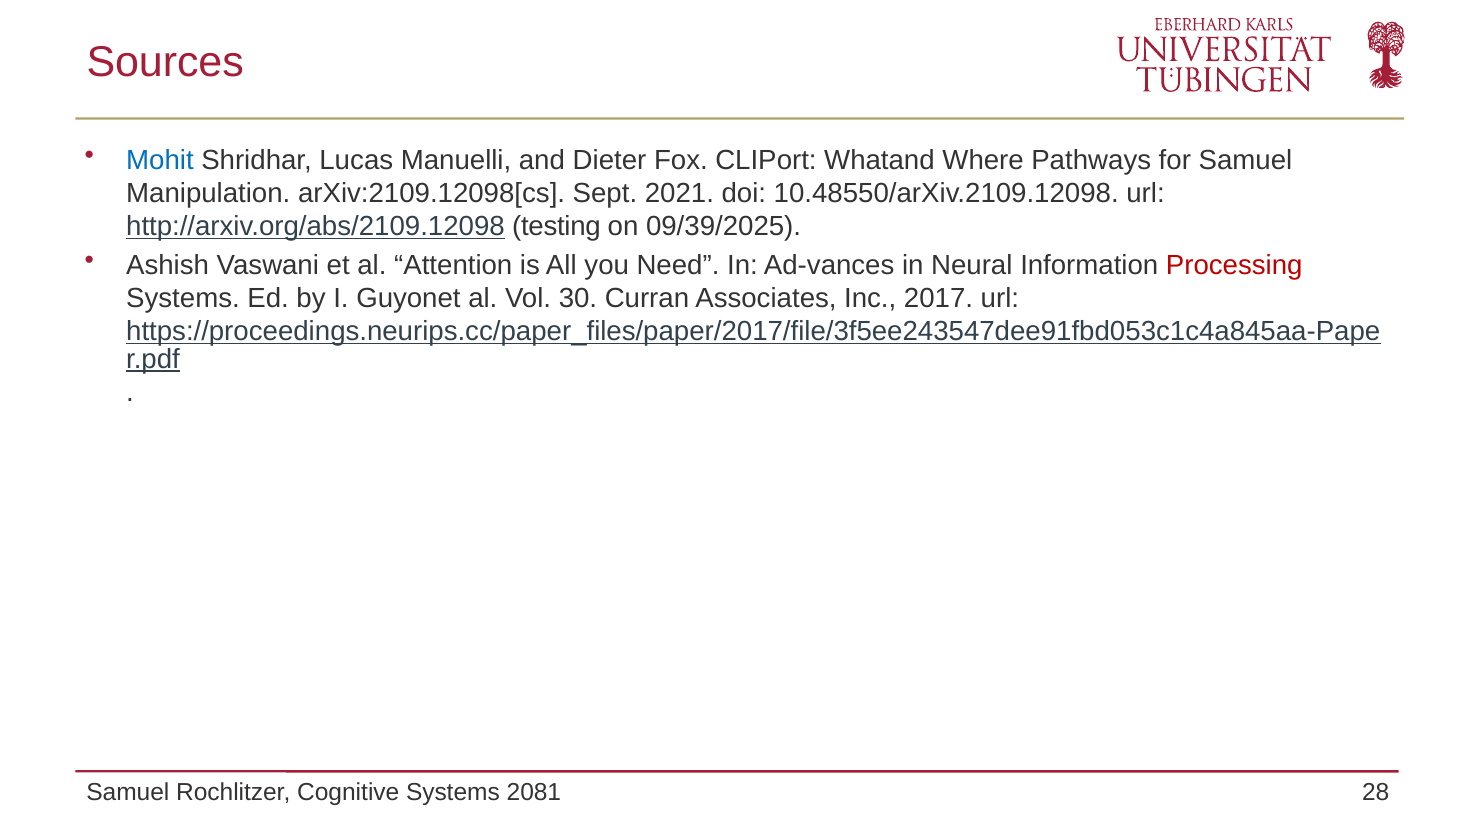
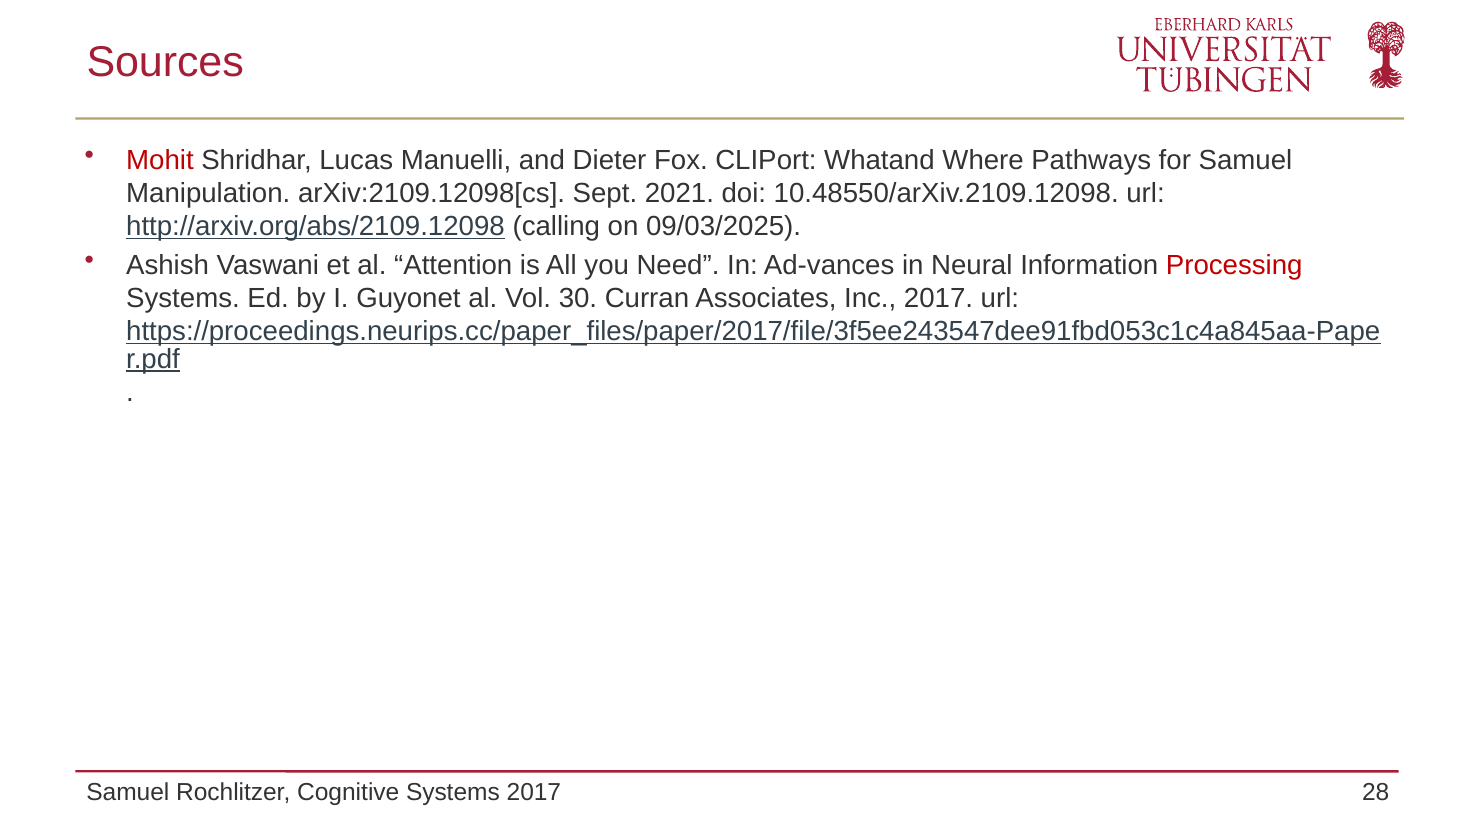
Mohit colour: blue -> red
testing: testing -> calling
09/39/2025: 09/39/2025 -> 09/03/2025
Systems 2081: 2081 -> 2017
